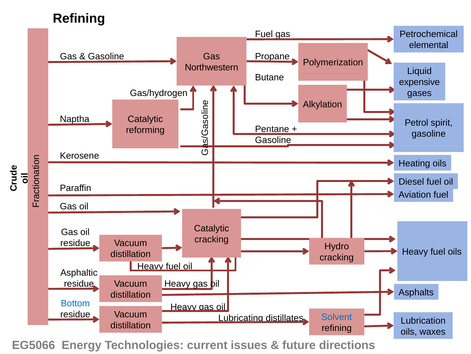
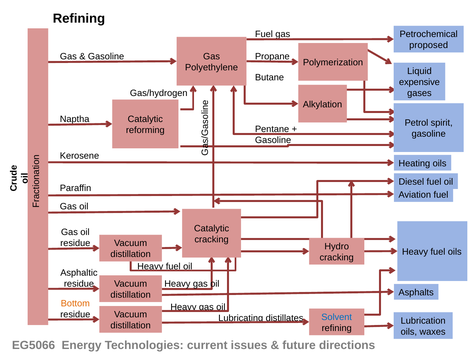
elemental: elemental -> proposed
Northwestern: Northwestern -> Polyethylene
Bottom colour: blue -> orange
